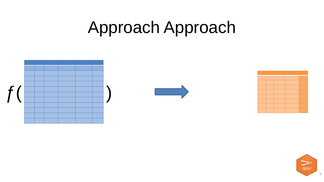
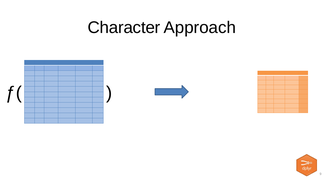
Approach at (124, 28): Approach -> Character
